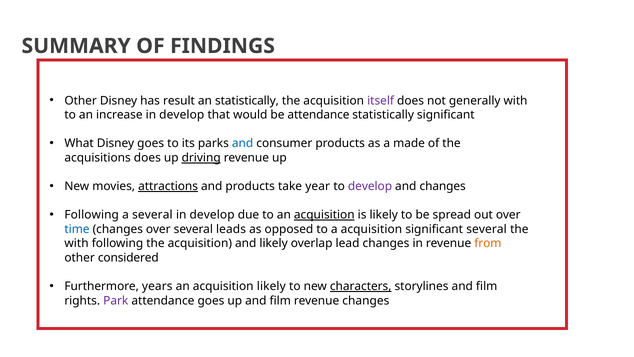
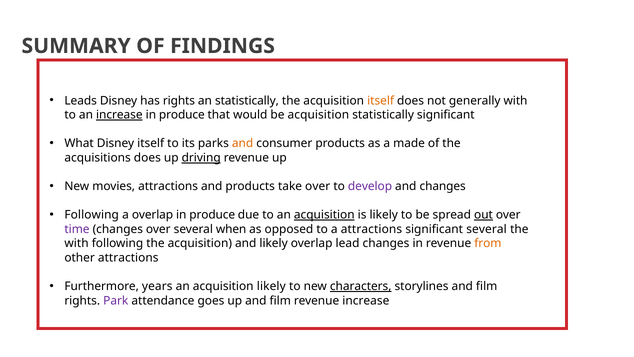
Other at (81, 101): Other -> Leads
has result: result -> rights
itself at (381, 101) colour: purple -> orange
increase at (119, 115) underline: none -> present
develop at (182, 115): develop -> produce
be attendance: attendance -> acquisition
Disney goes: goes -> itself
and at (243, 143) colour: blue -> orange
attractions at (168, 186) underline: present -> none
take year: year -> over
a several: several -> overlap
develop at (212, 215): develop -> produce
out underline: none -> present
time colour: blue -> purple
leads: leads -> when
a acquisition: acquisition -> attractions
other considered: considered -> attractions
revenue changes: changes -> increase
